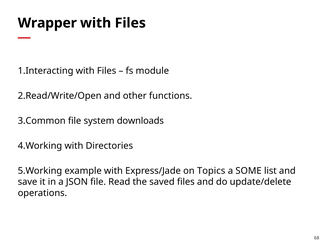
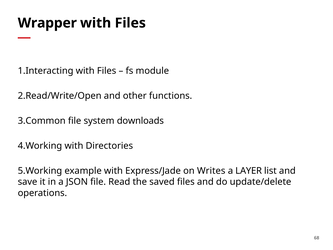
Topics: Topics -> Writes
SOME: SOME -> LAYER
